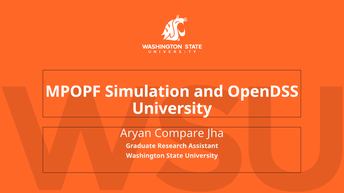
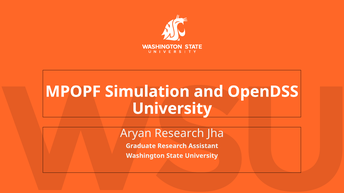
Aryan Compare: Compare -> Research
